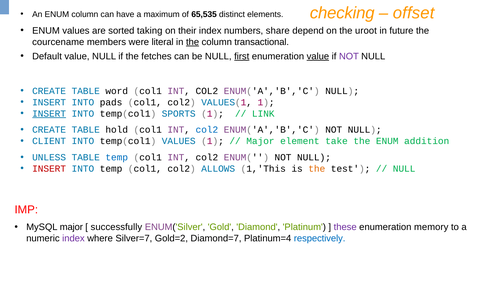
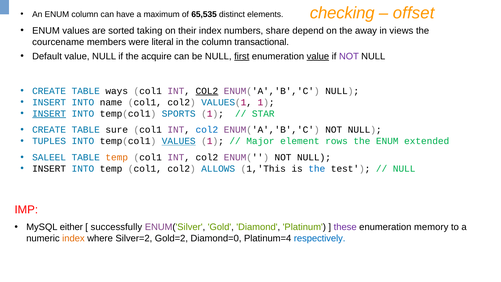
uroot: uroot -> away
future: future -> views
the at (193, 42) underline: present -> none
fetches: fetches -> acquire
word: word -> ways
COL2 at (207, 91) underline: none -> present
pads: pads -> name
LINK: LINK -> STAR
hold: hold -> sure
CLIENT: CLIENT -> TUPLES
VALUES at (179, 141) underline: none -> present
take: take -> rows
addition: addition -> extended
UNLESS: UNLESS -> SALEEL
temp at (117, 157) colour: blue -> orange
INSERT at (49, 169) colour: red -> black
the at (317, 169) colour: orange -> blue
MySQL major: major -> either
index at (73, 238) colour: purple -> orange
Silver=7: Silver=7 -> Silver=2
Diamond=7: Diamond=7 -> Diamond=0
